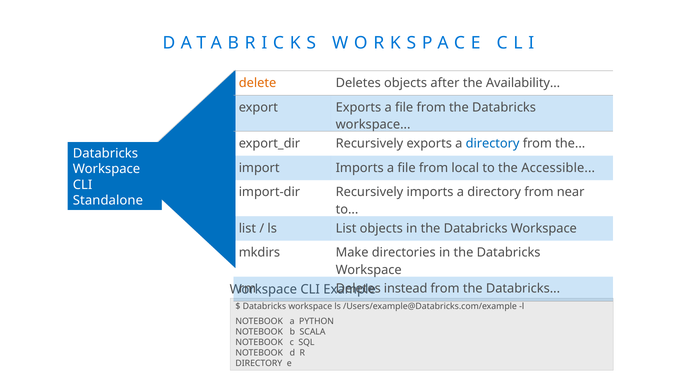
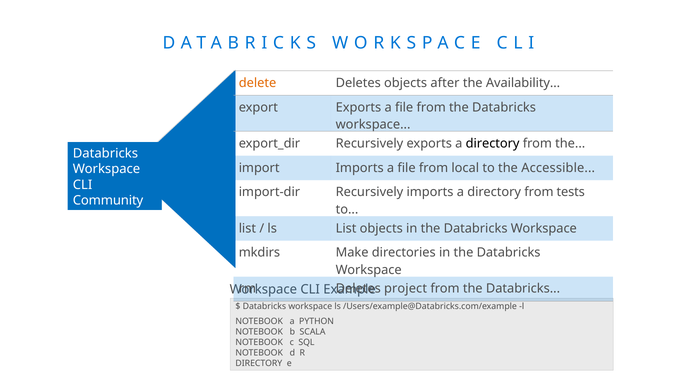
directory at (493, 143) colour: blue -> black
near: near -> tests
Standalone: Standalone -> Community
instead: instead -> project
